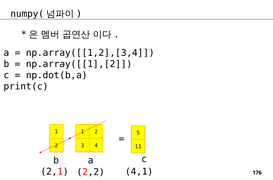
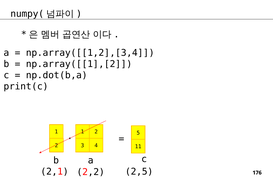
4,1: 4,1 -> 2,5
